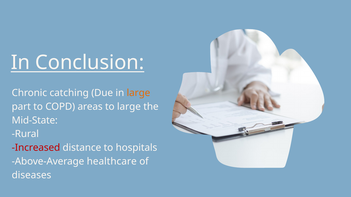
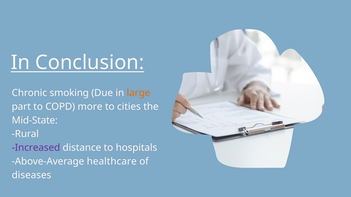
catching: catching -> smoking
areas: areas -> more
to large: large -> cities
Increased colour: red -> purple
